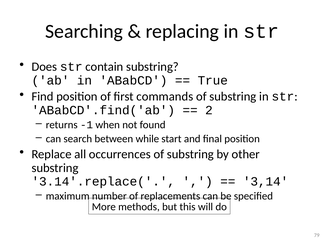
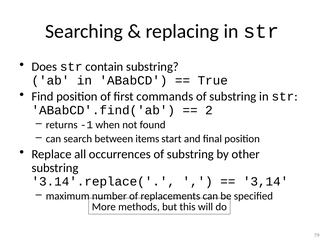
while: while -> items
